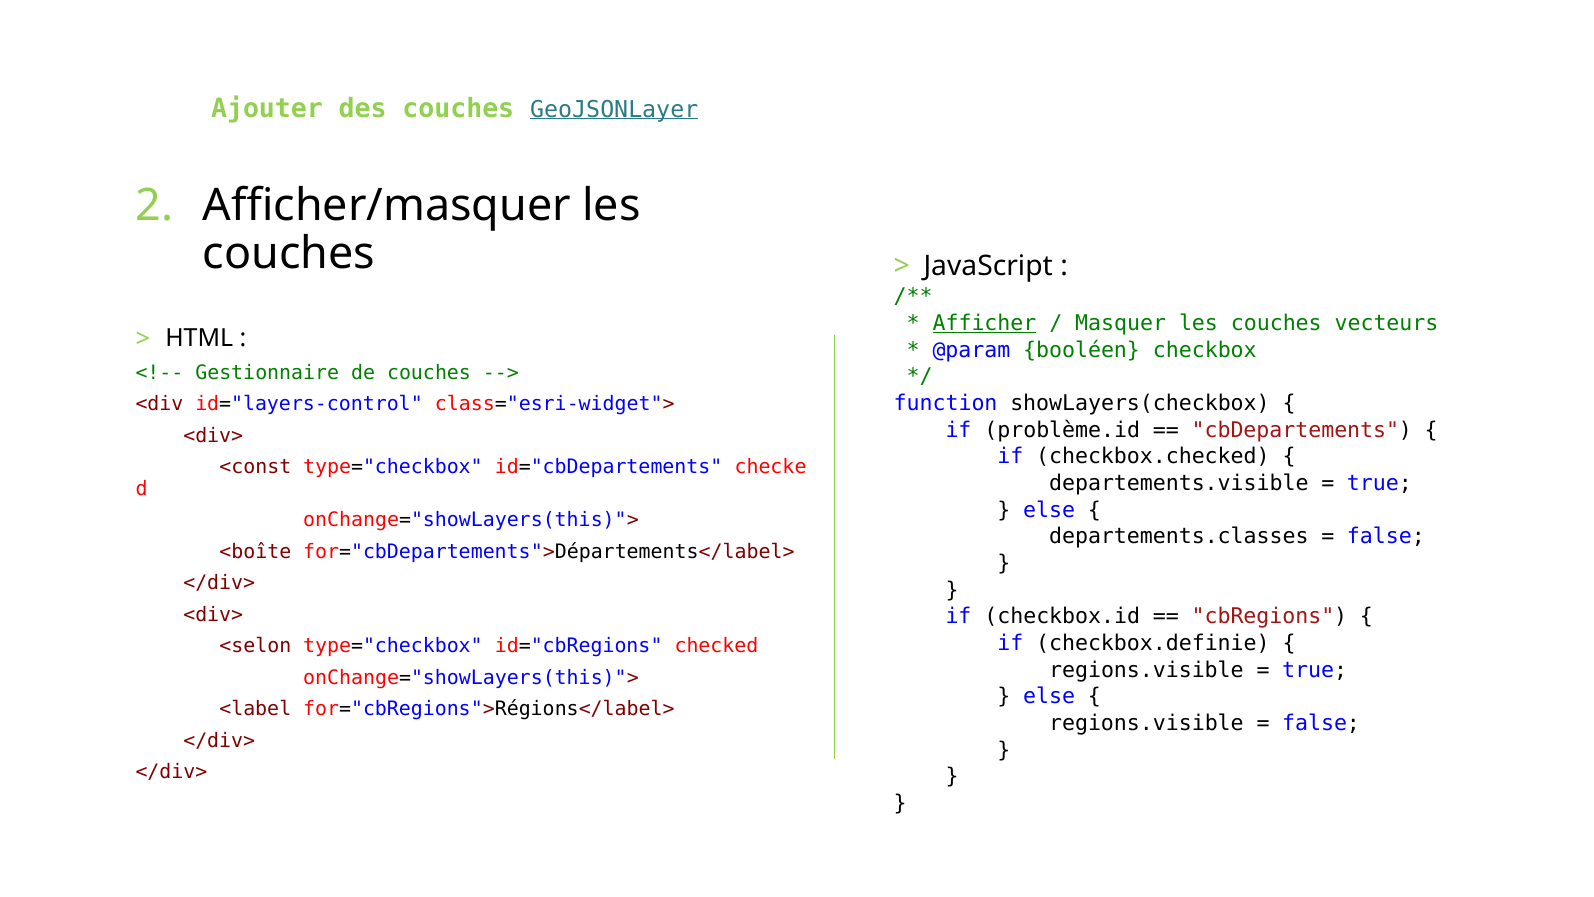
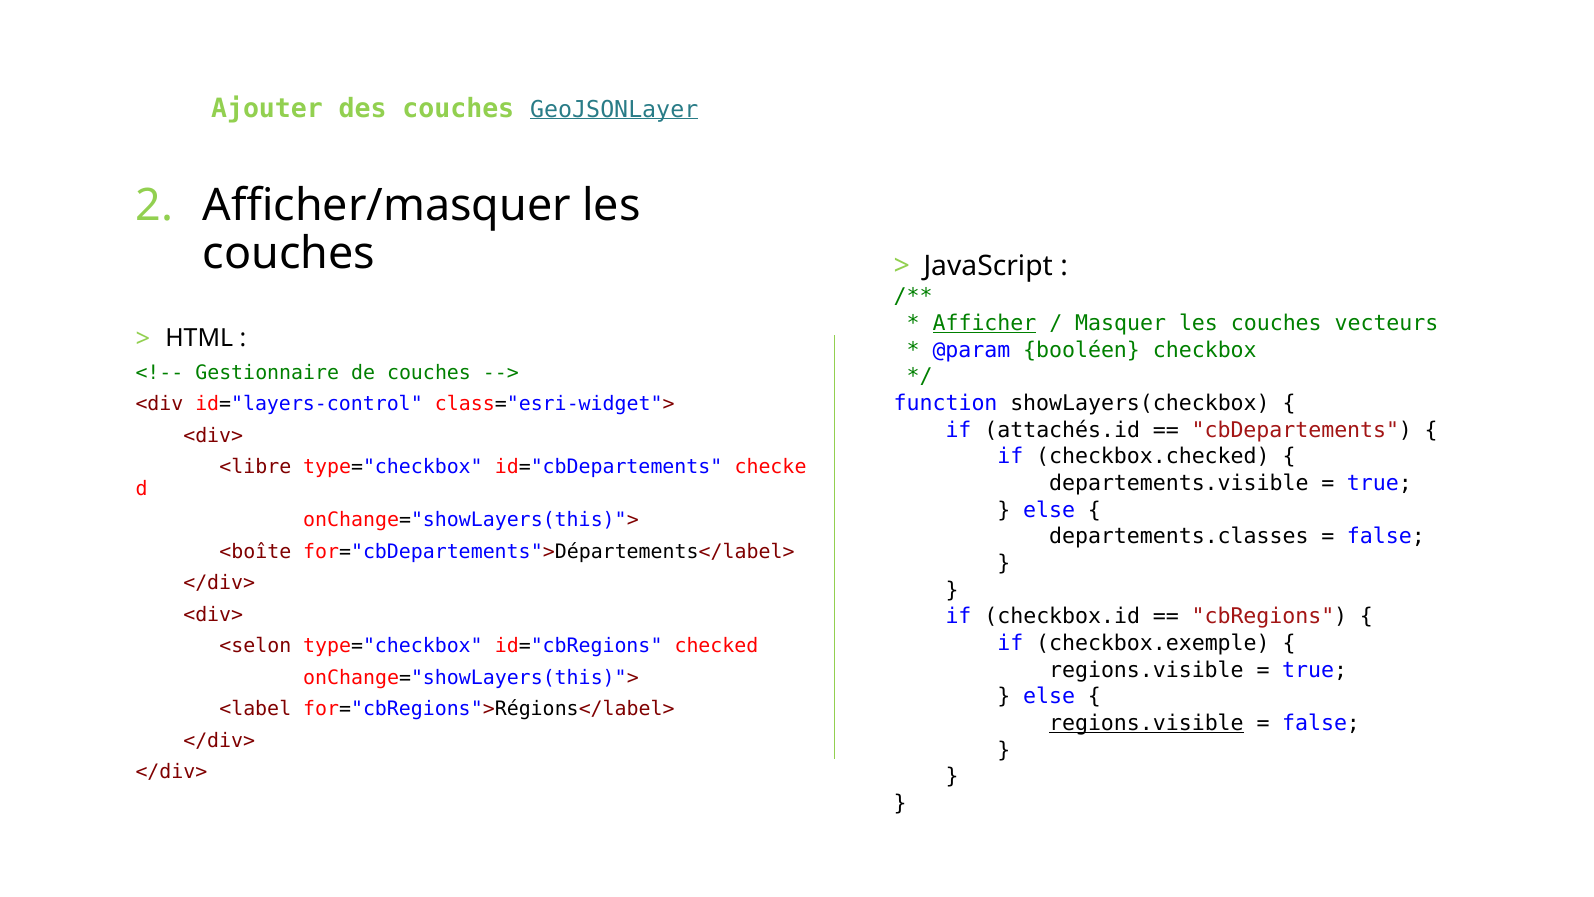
problème.id: problème.id -> attachés.id
<const: <const -> <libre
checkbox.definie: checkbox.definie -> checkbox.exemple
regions.visible at (1146, 723) underline: none -> present
